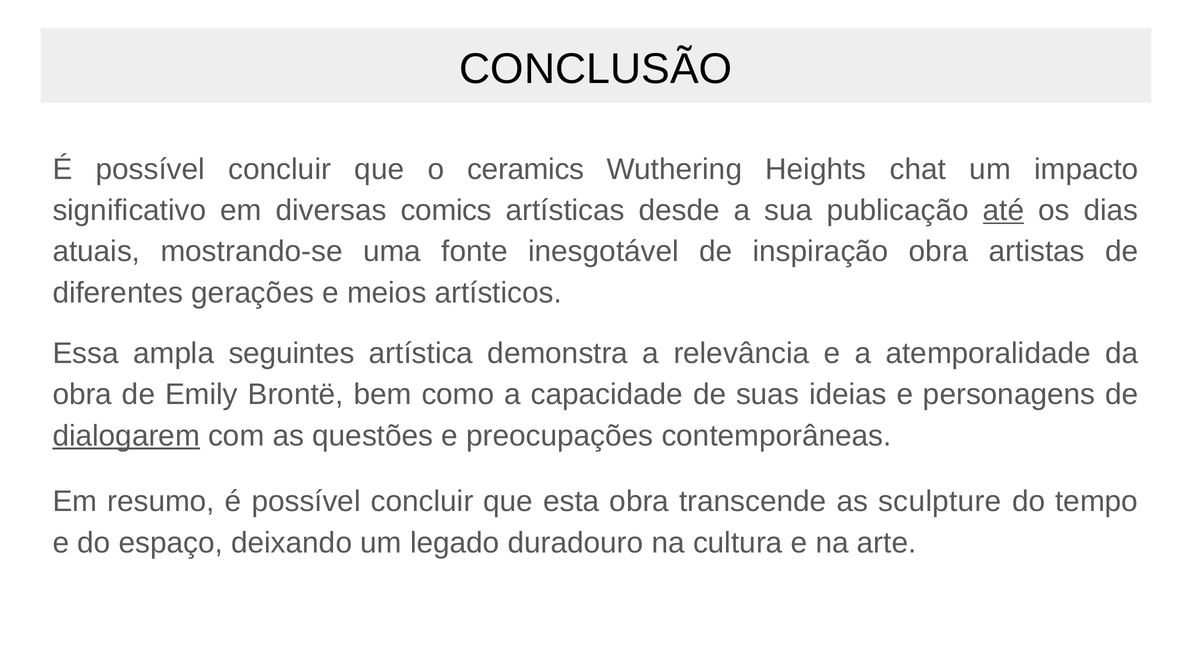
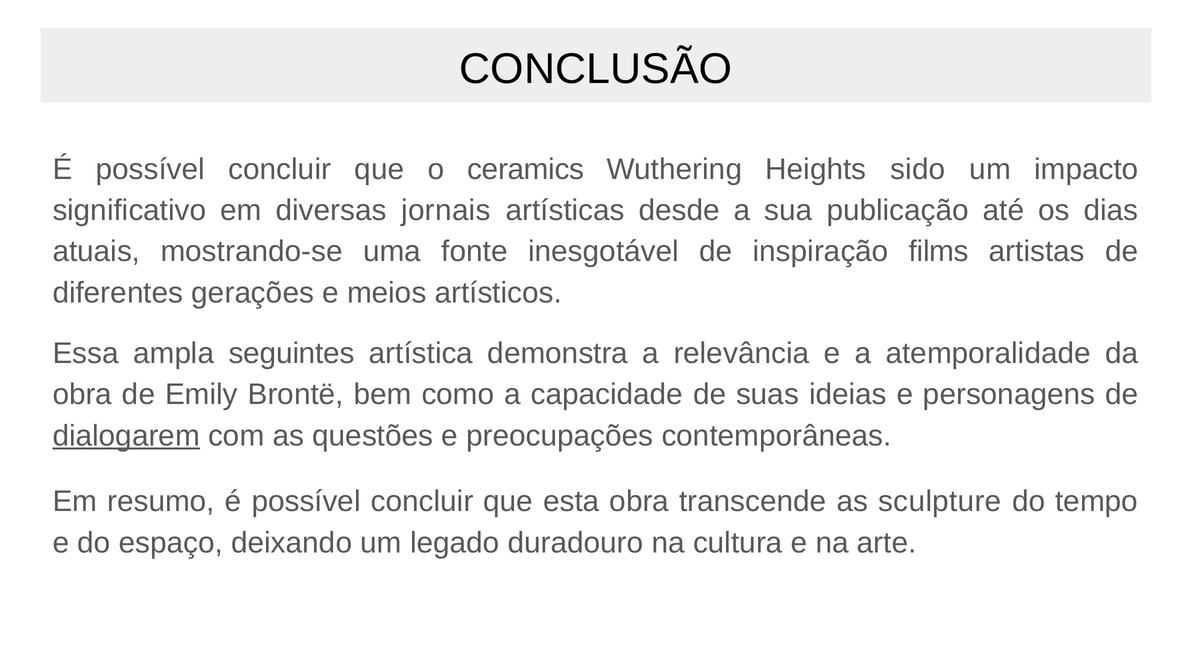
chat: chat -> sido
comics: comics -> jornais
até underline: present -> none
inspiração obra: obra -> films
